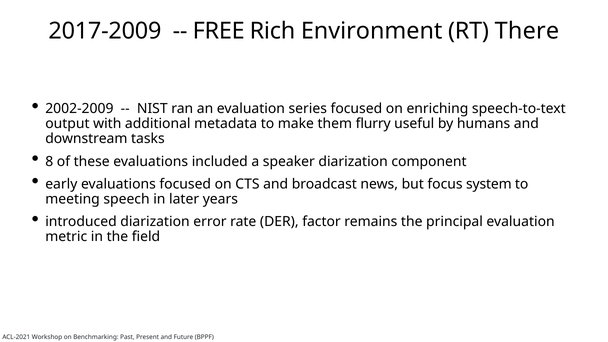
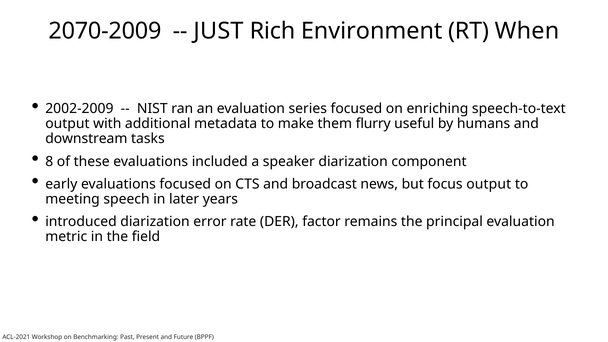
2017-2009: 2017-2009 -> 2070-2009
FREE: FREE -> JUST
There: There -> When
focus system: system -> output
